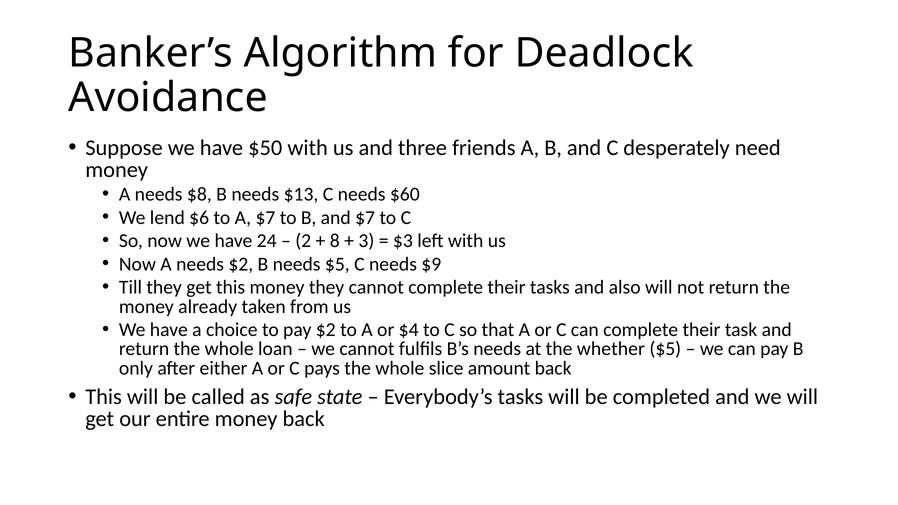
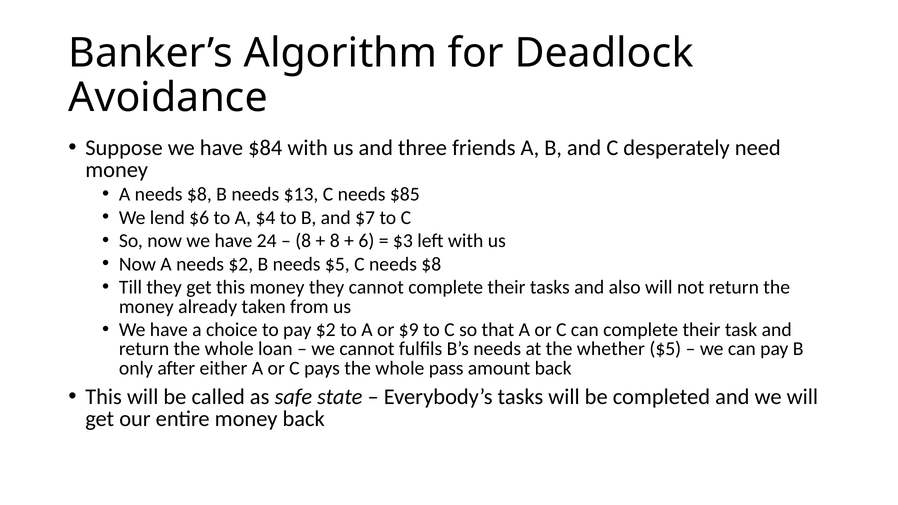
$50: $50 -> $84
$60: $60 -> $85
A $7: $7 -> $4
2 at (303, 241): 2 -> 8
3: 3 -> 6
C needs $9: $9 -> $8
$4: $4 -> $9
slice: slice -> pass
